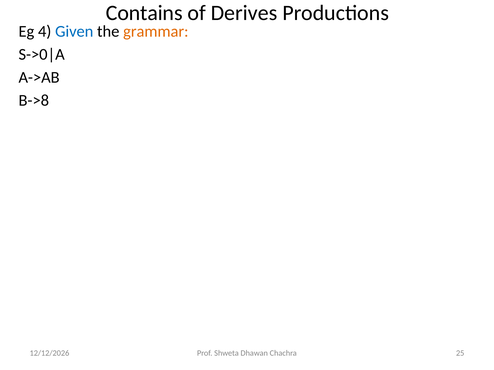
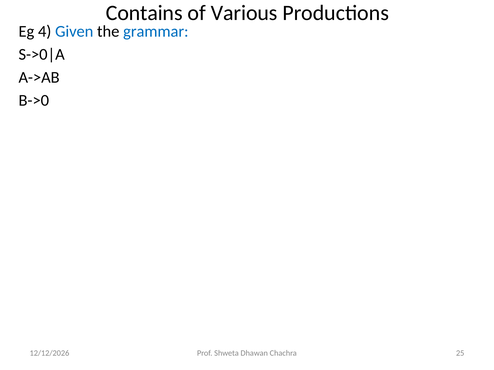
Derives: Derives -> Various
grammar colour: orange -> blue
B->8: B->8 -> B->0
